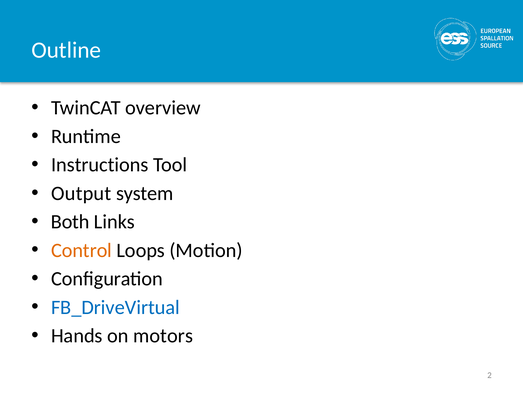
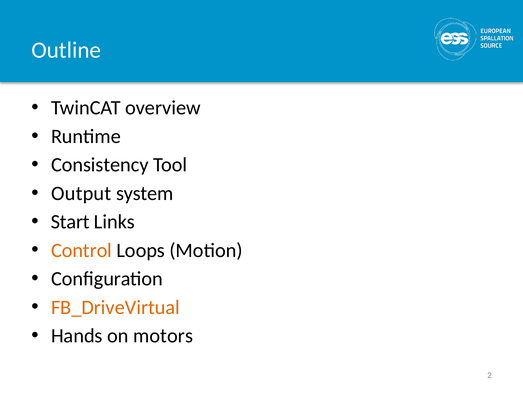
Instructions: Instructions -> Consistency
Both: Both -> Start
FB_DriveVirtual colour: blue -> orange
